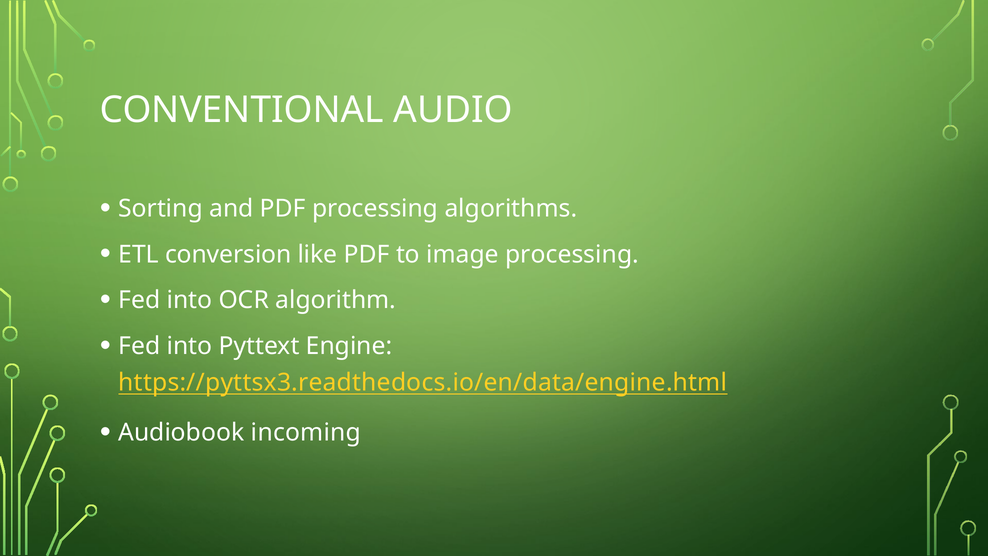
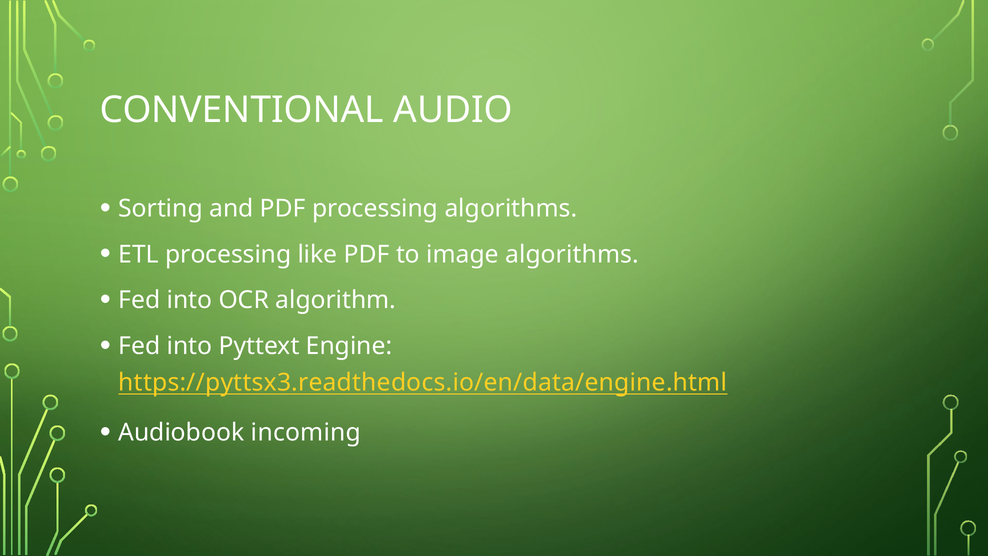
ETL conversion: conversion -> processing
image processing: processing -> algorithms
